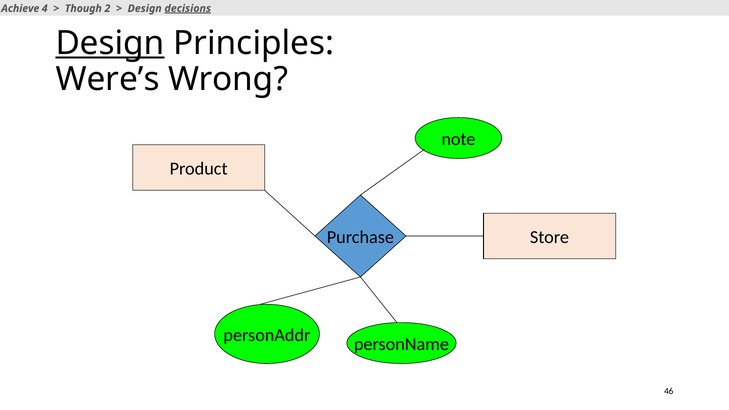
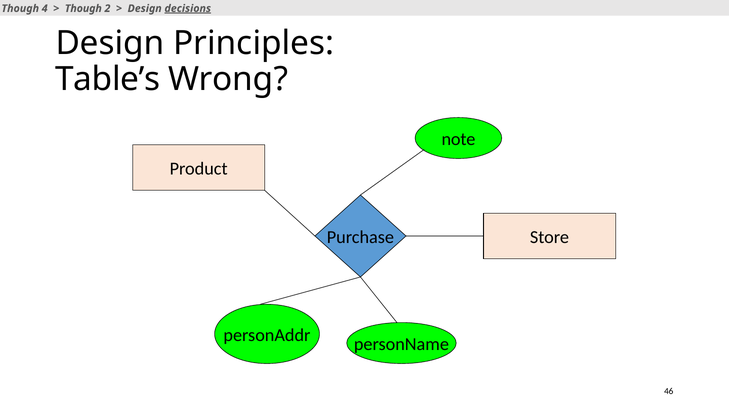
Achieve at (20, 8): Achieve -> Though
Design at (110, 43) underline: present -> none
Were’s: Were’s -> Table’s
